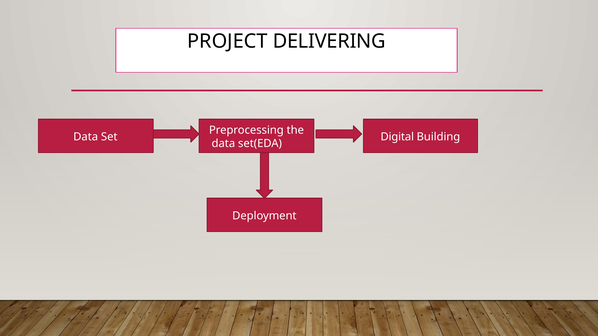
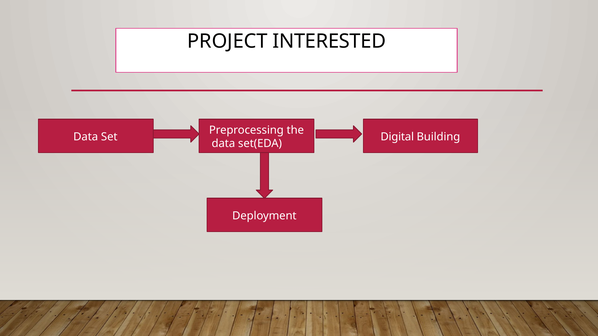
DELIVERING: DELIVERING -> INTERESTED
